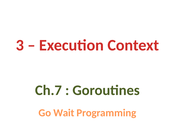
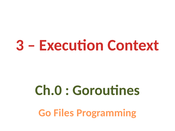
Ch.7: Ch.7 -> Ch.0
Wait: Wait -> Files
